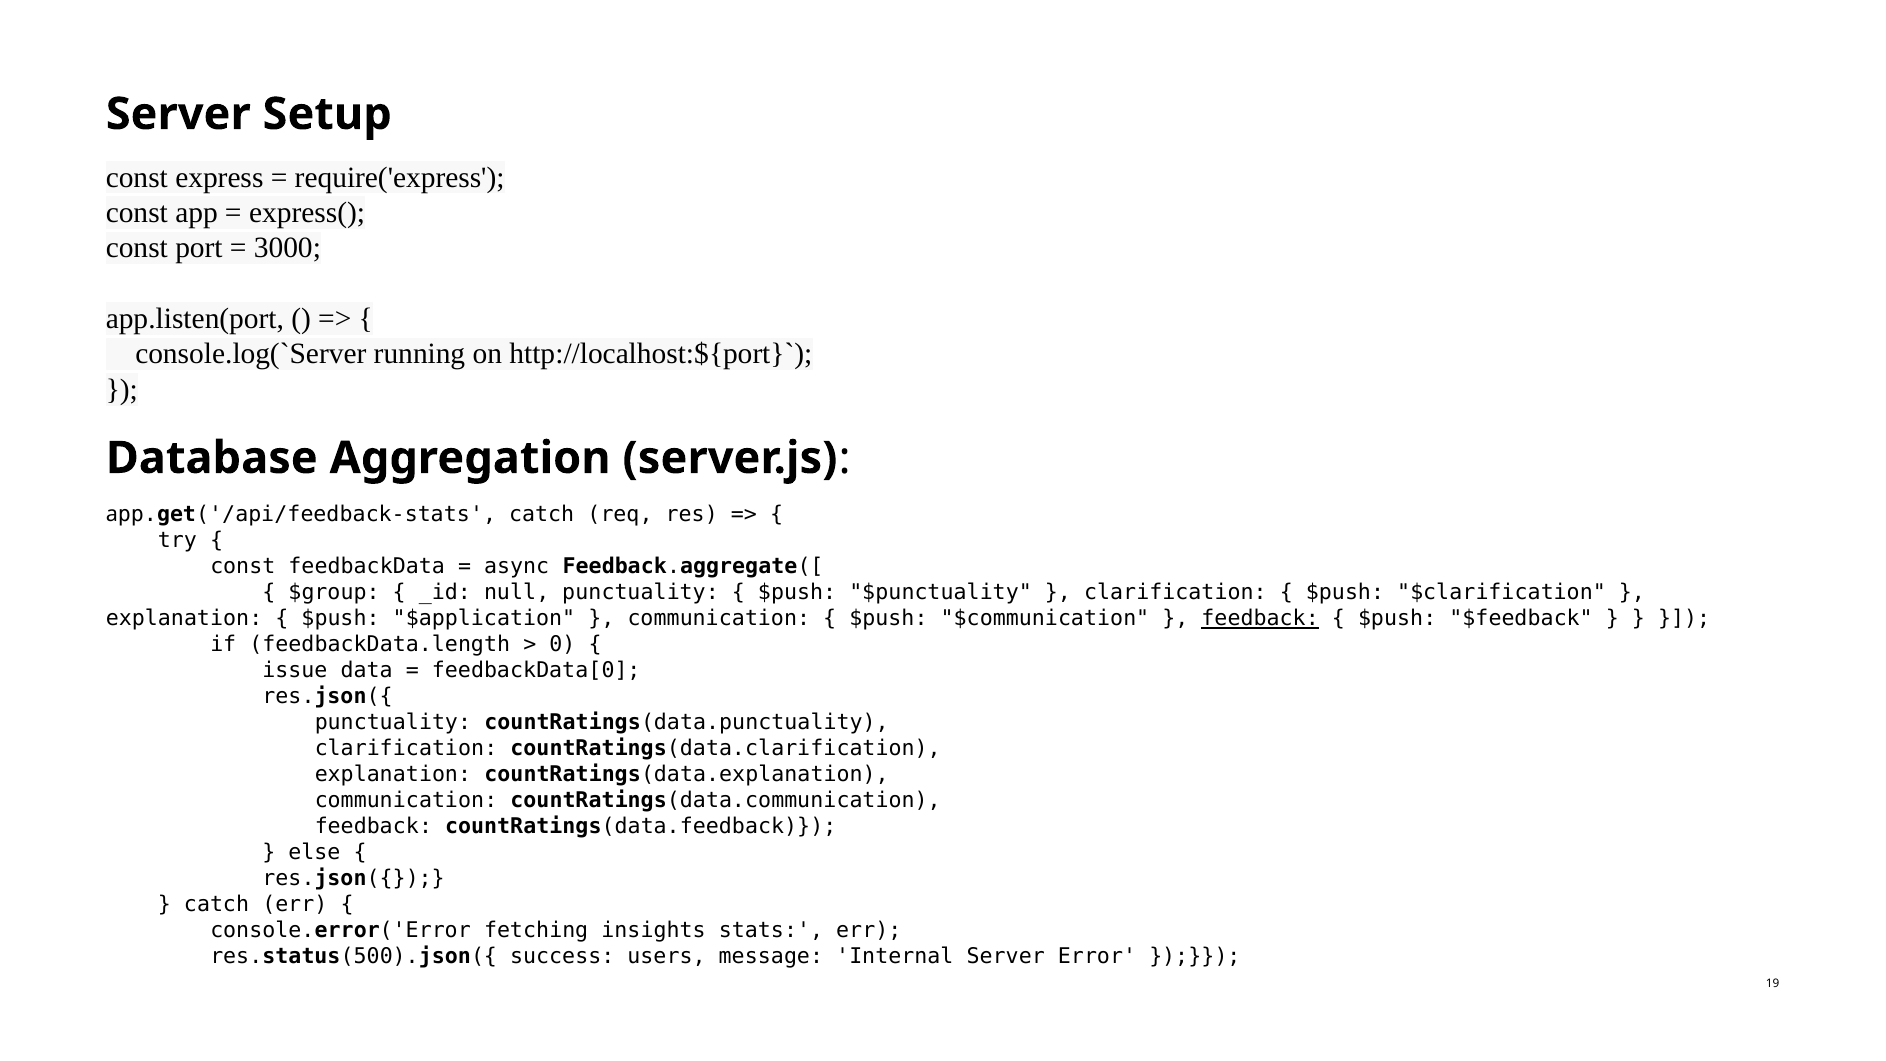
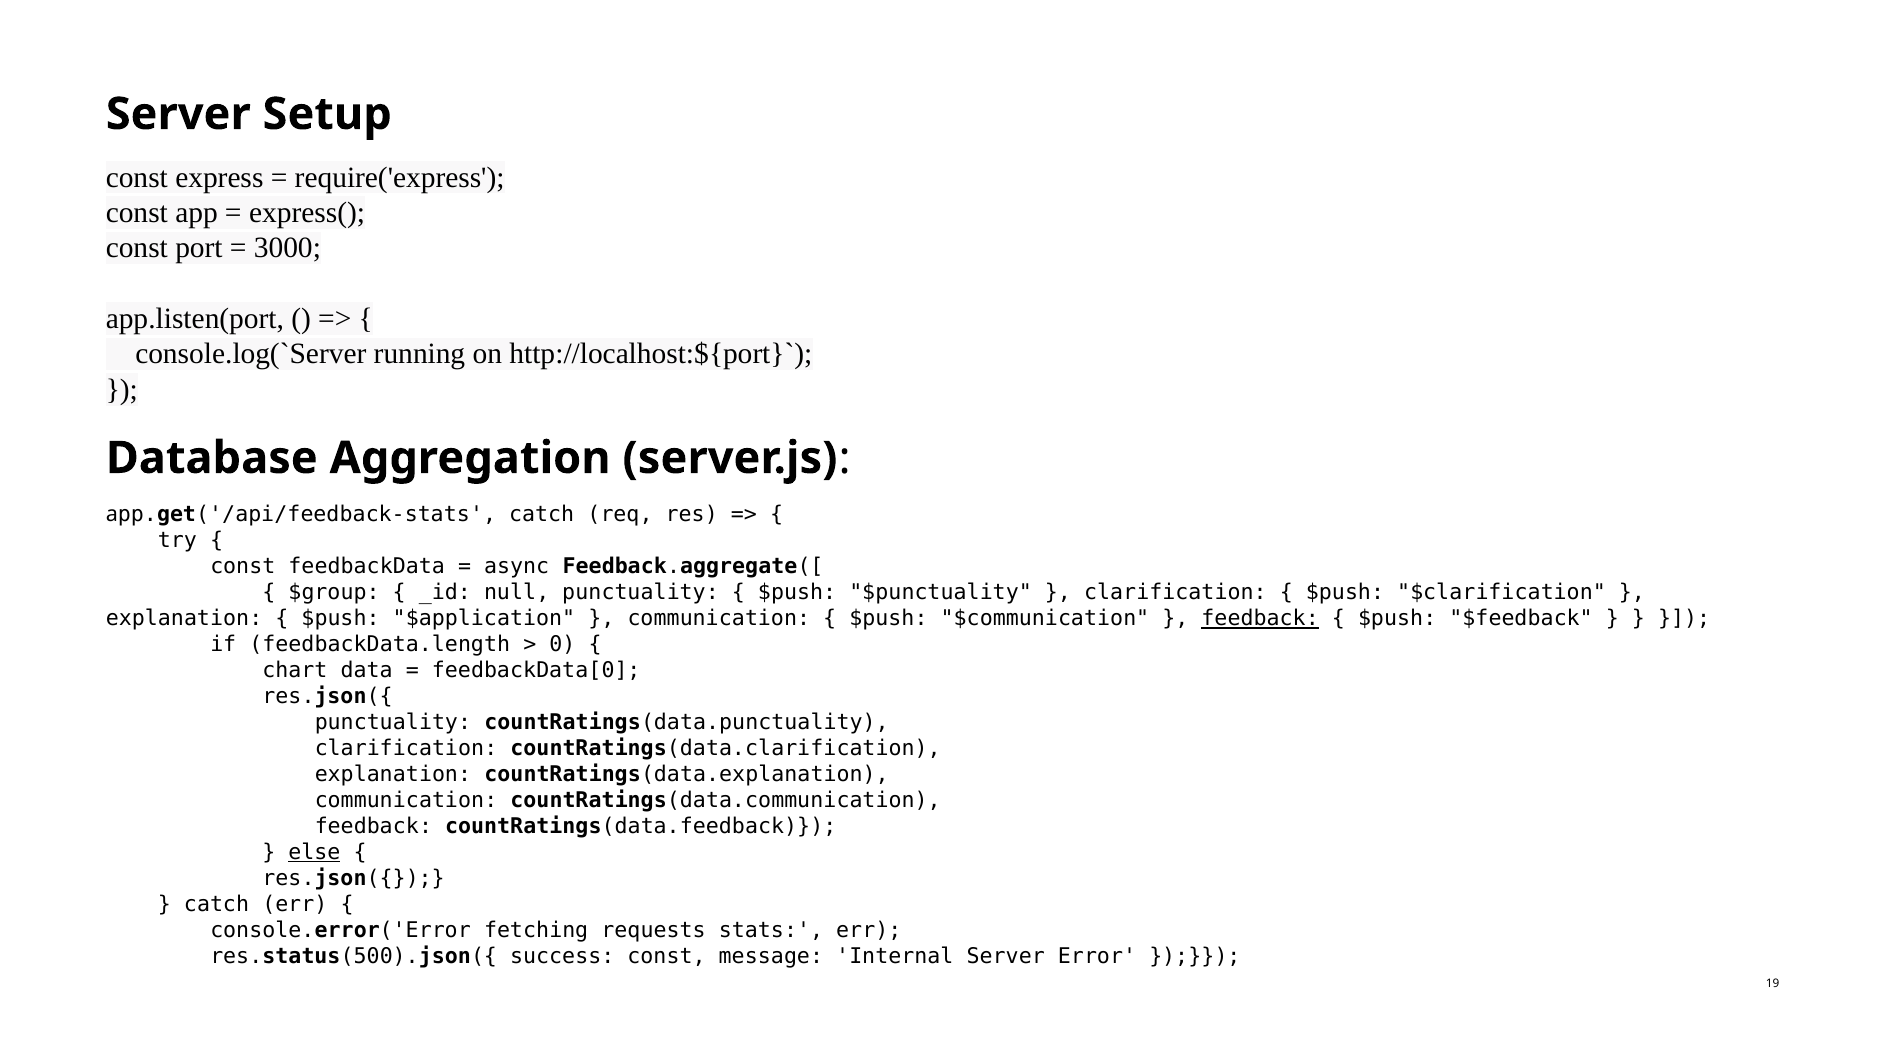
issue: issue -> chart
else underline: none -> present
insights: insights -> requests
success users: users -> const
